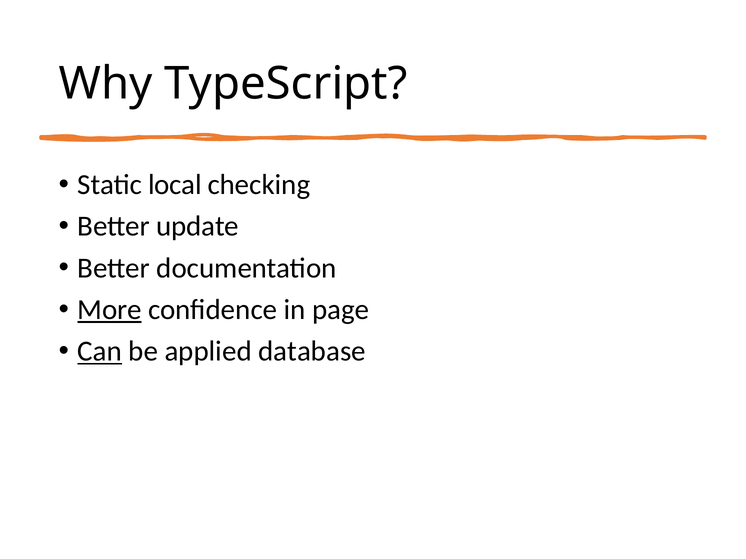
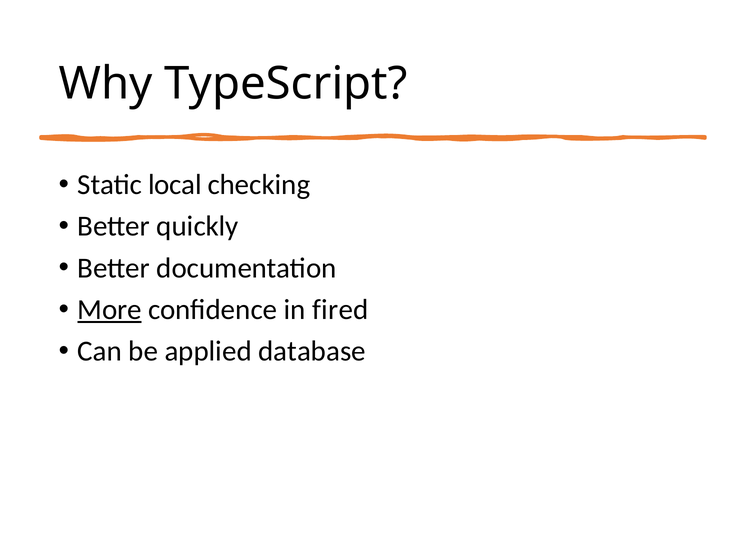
update: update -> quickly
page: page -> fired
Can underline: present -> none
